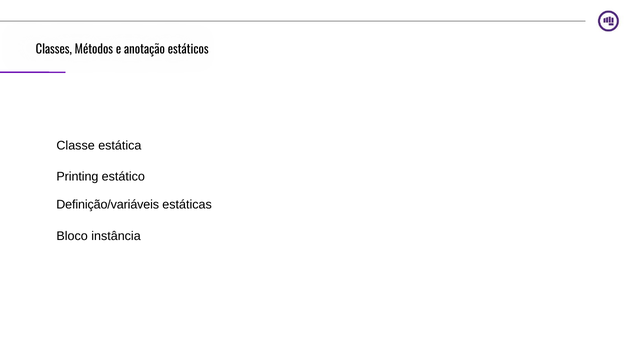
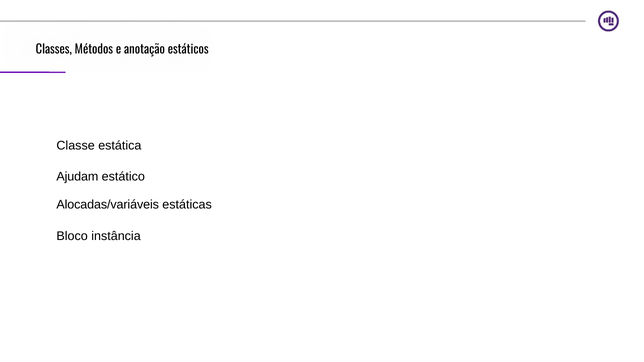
Printing: Printing -> Ajudam
Definição/variáveis: Definição/variáveis -> Alocadas/variáveis
